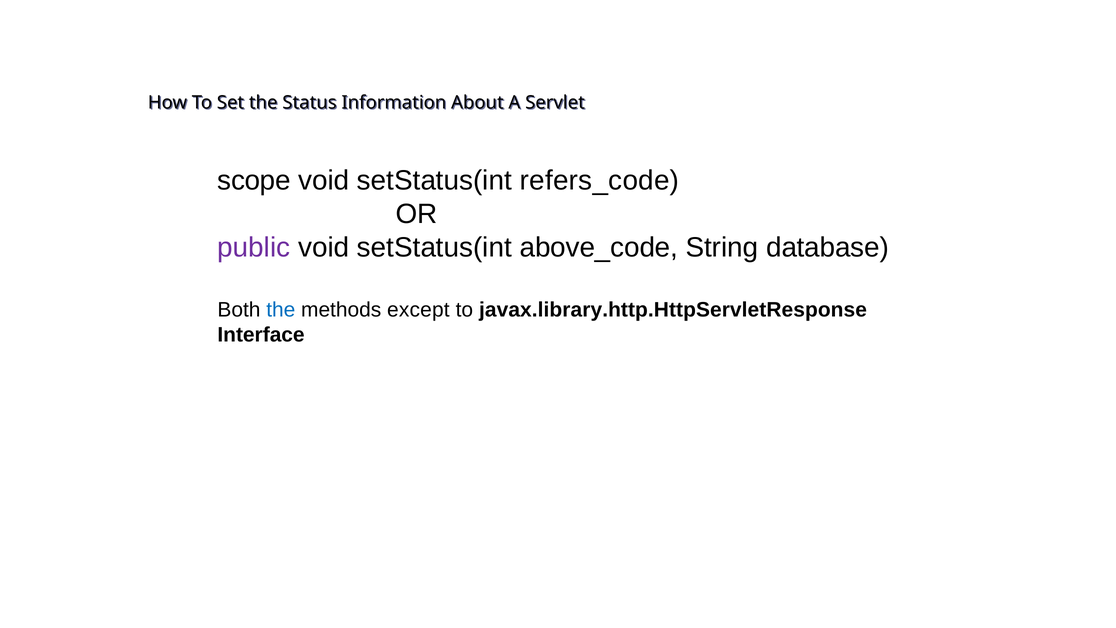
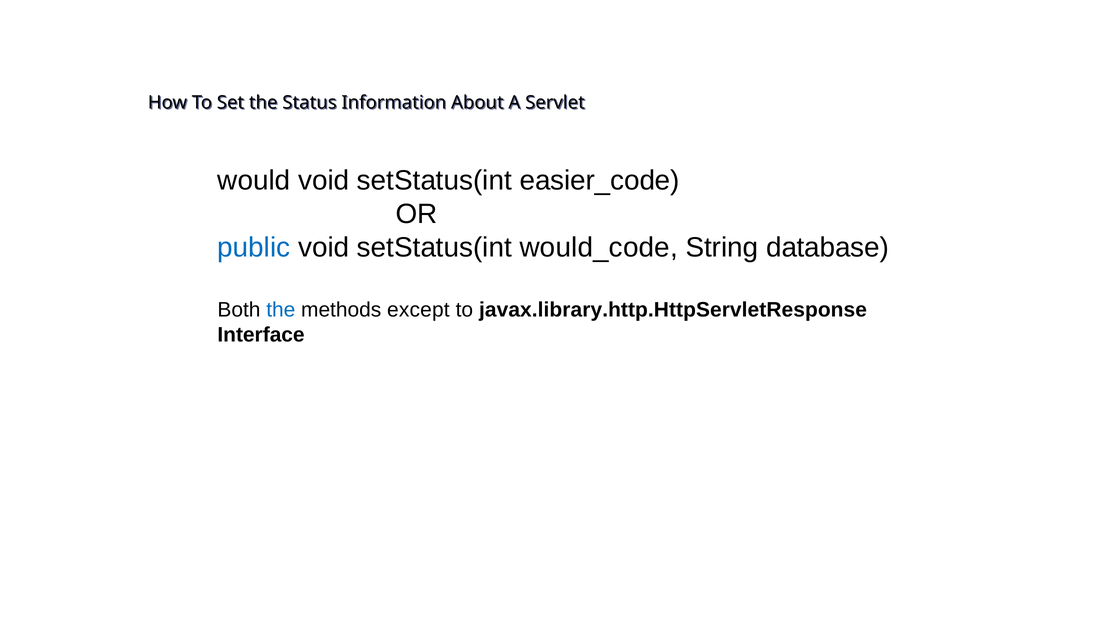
scope: scope -> would
refers_code: refers_code -> easier_code
public colour: purple -> blue
above_code: above_code -> would_code
